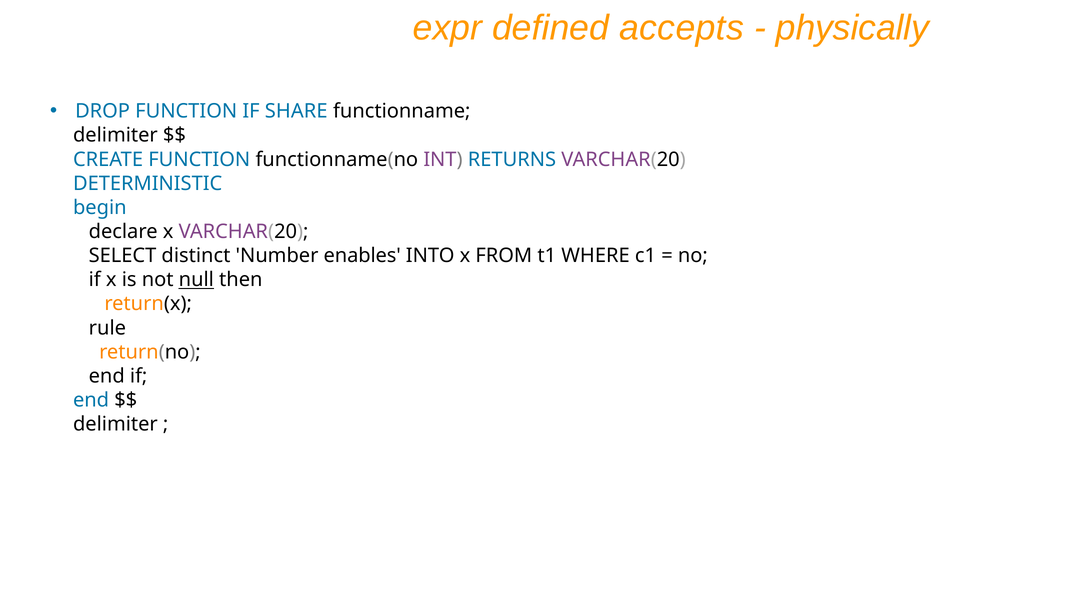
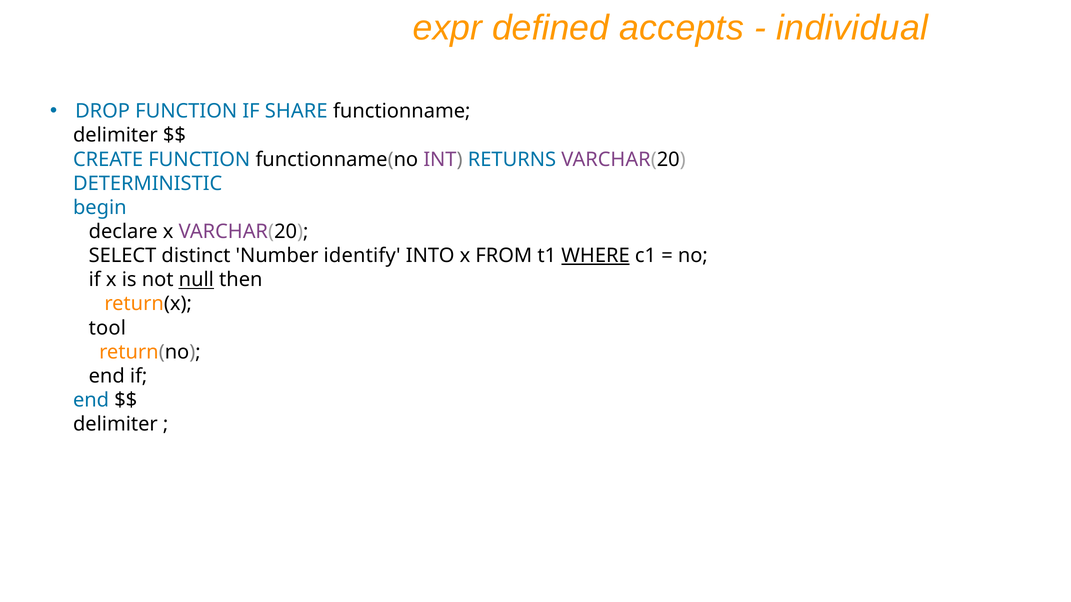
physically: physically -> individual
enables: enables -> identify
WHERE underline: none -> present
rule: rule -> tool
